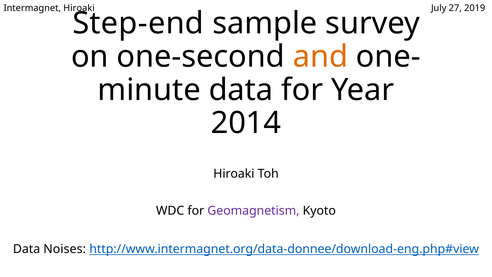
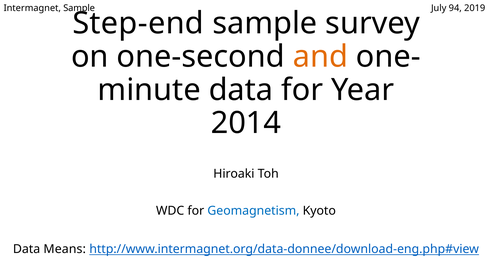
Intermagnet Hiroaki: Hiroaki -> Sample
27: 27 -> 94
Geomagnetism colour: purple -> blue
Noises: Noises -> Means
